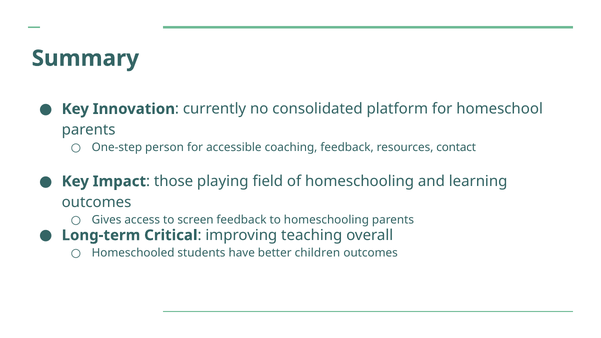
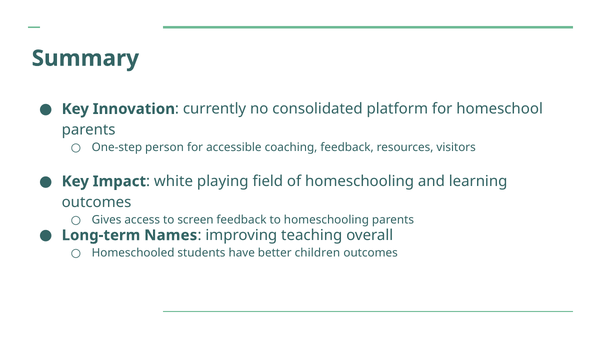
contact: contact -> visitors
those: those -> white
Critical: Critical -> Names
